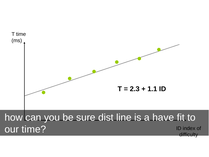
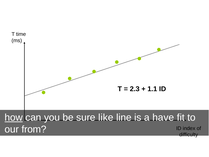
how underline: none -> present
dist: dist -> like
our time: time -> from
